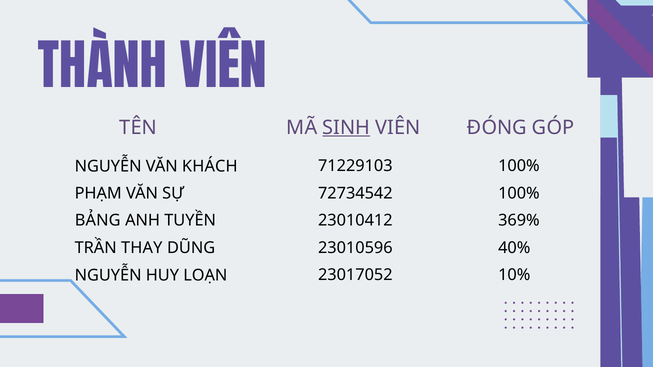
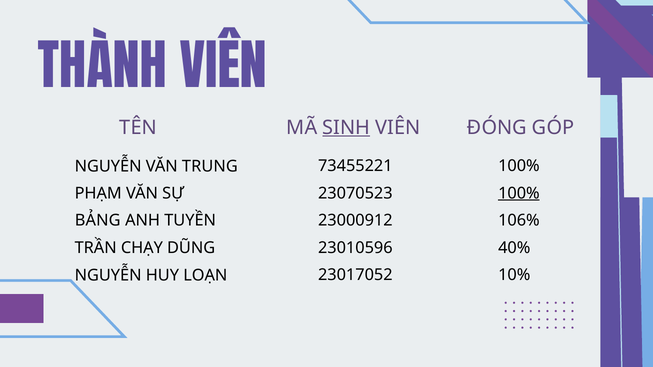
71229103: 71229103 -> 73455221
KHÁCH: KHÁCH -> TRUNG
72734542: 72734542 -> 23070523
100% at (519, 193) underline: none -> present
23010412: 23010412 -> 23000912
369%: 369% -> 106%
THAY: THAY -> CHẠY
